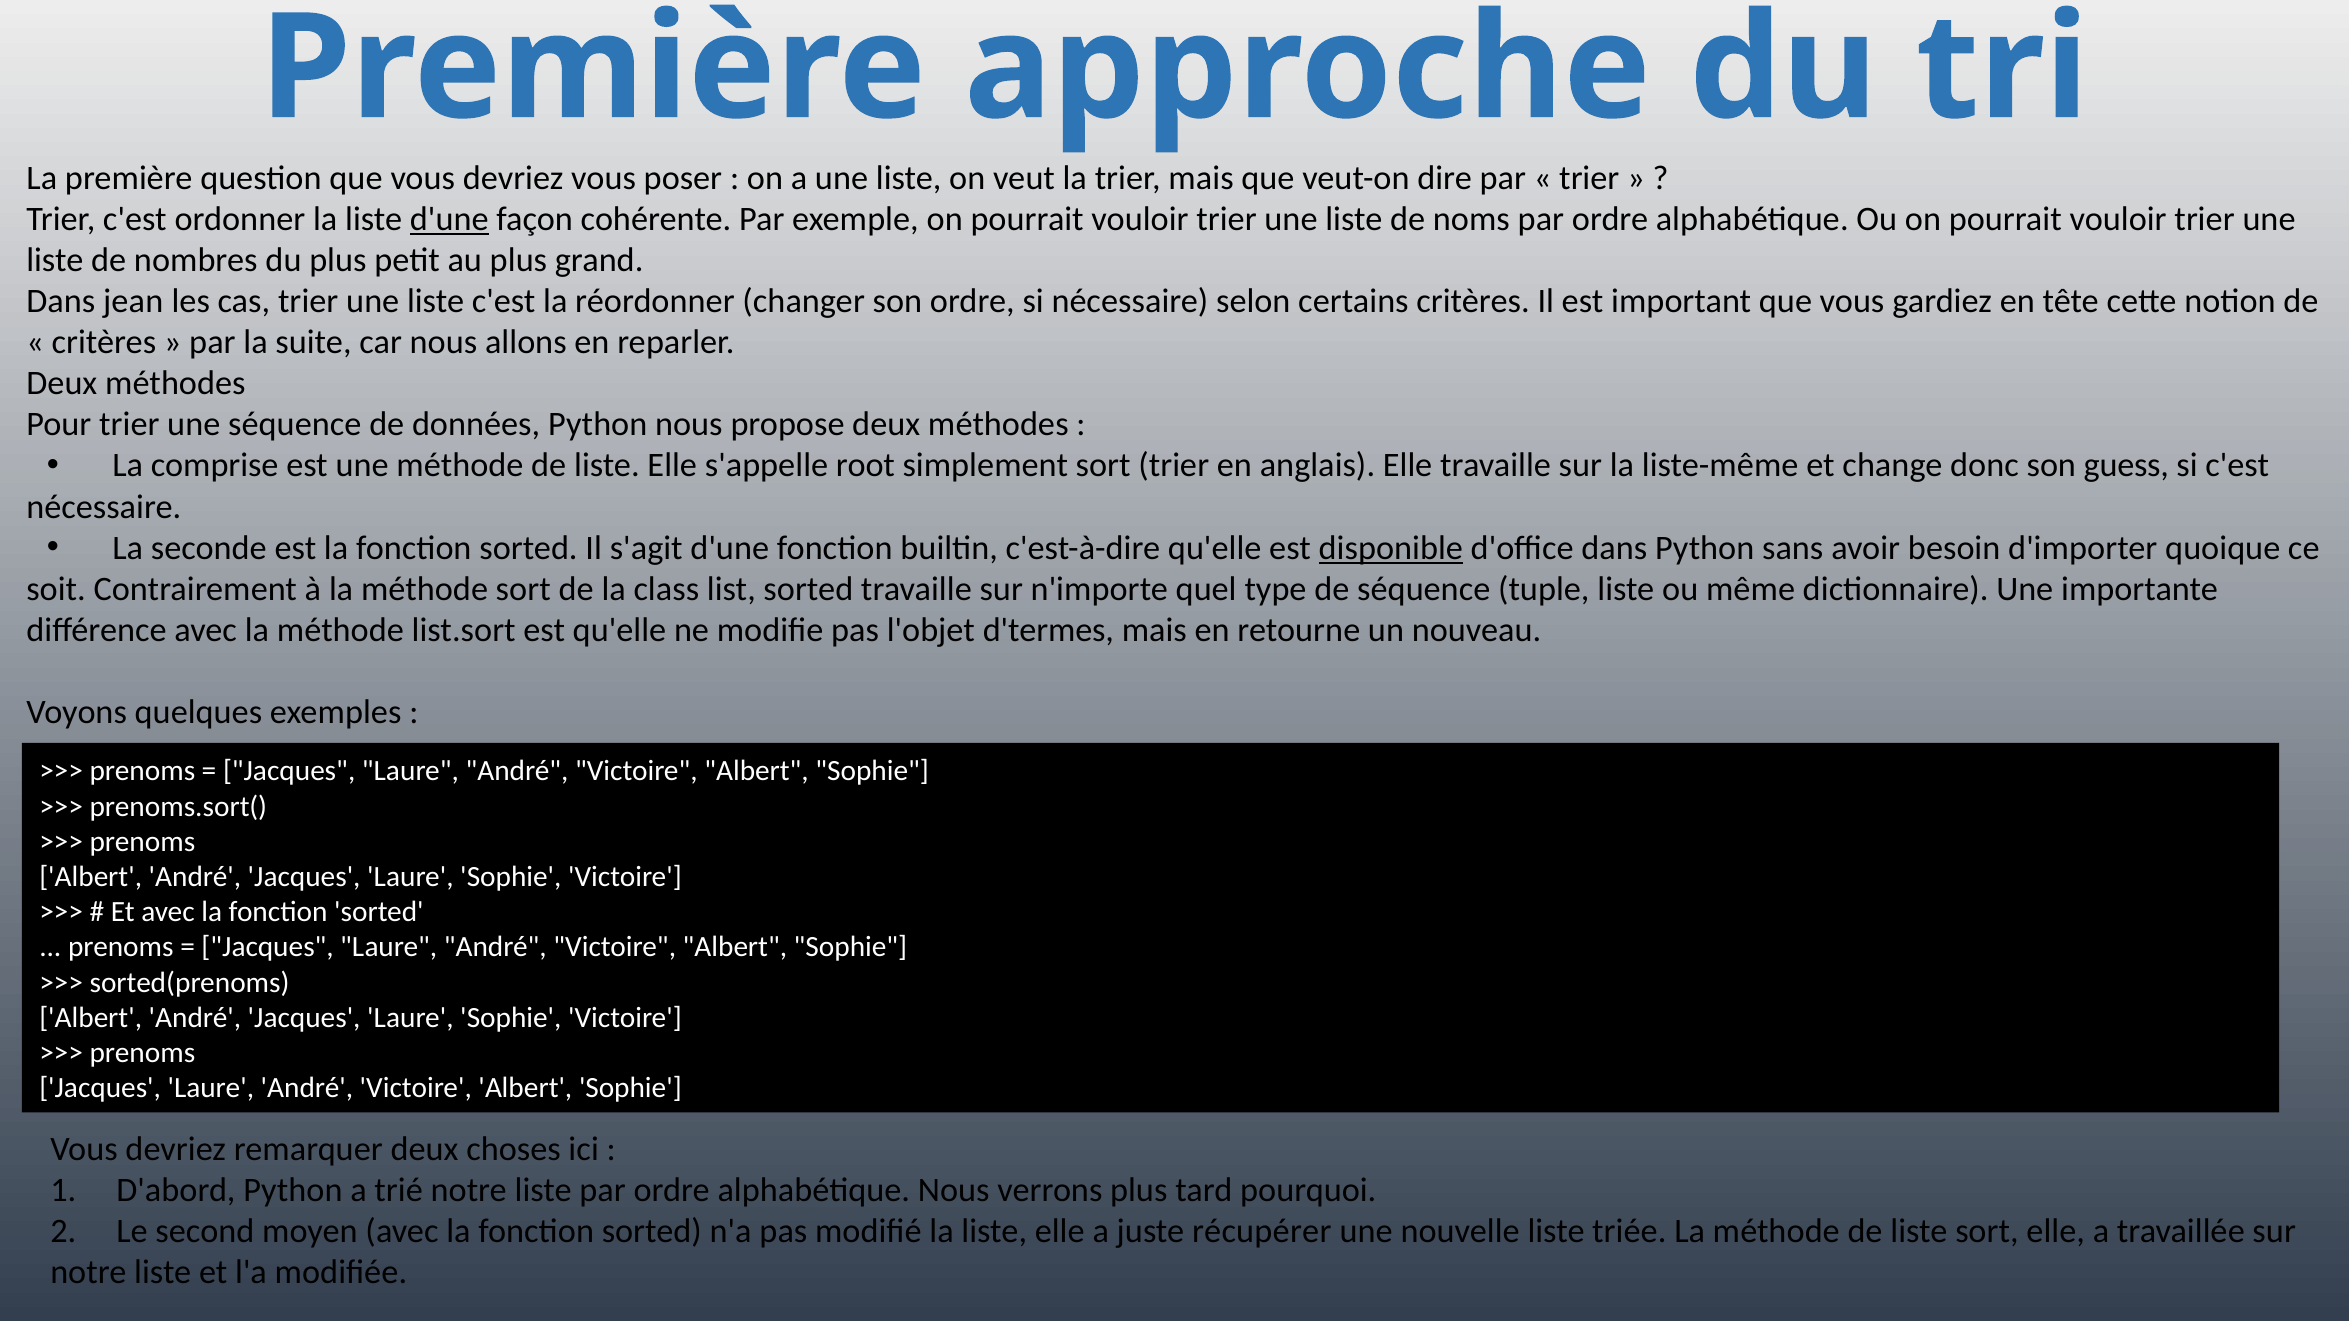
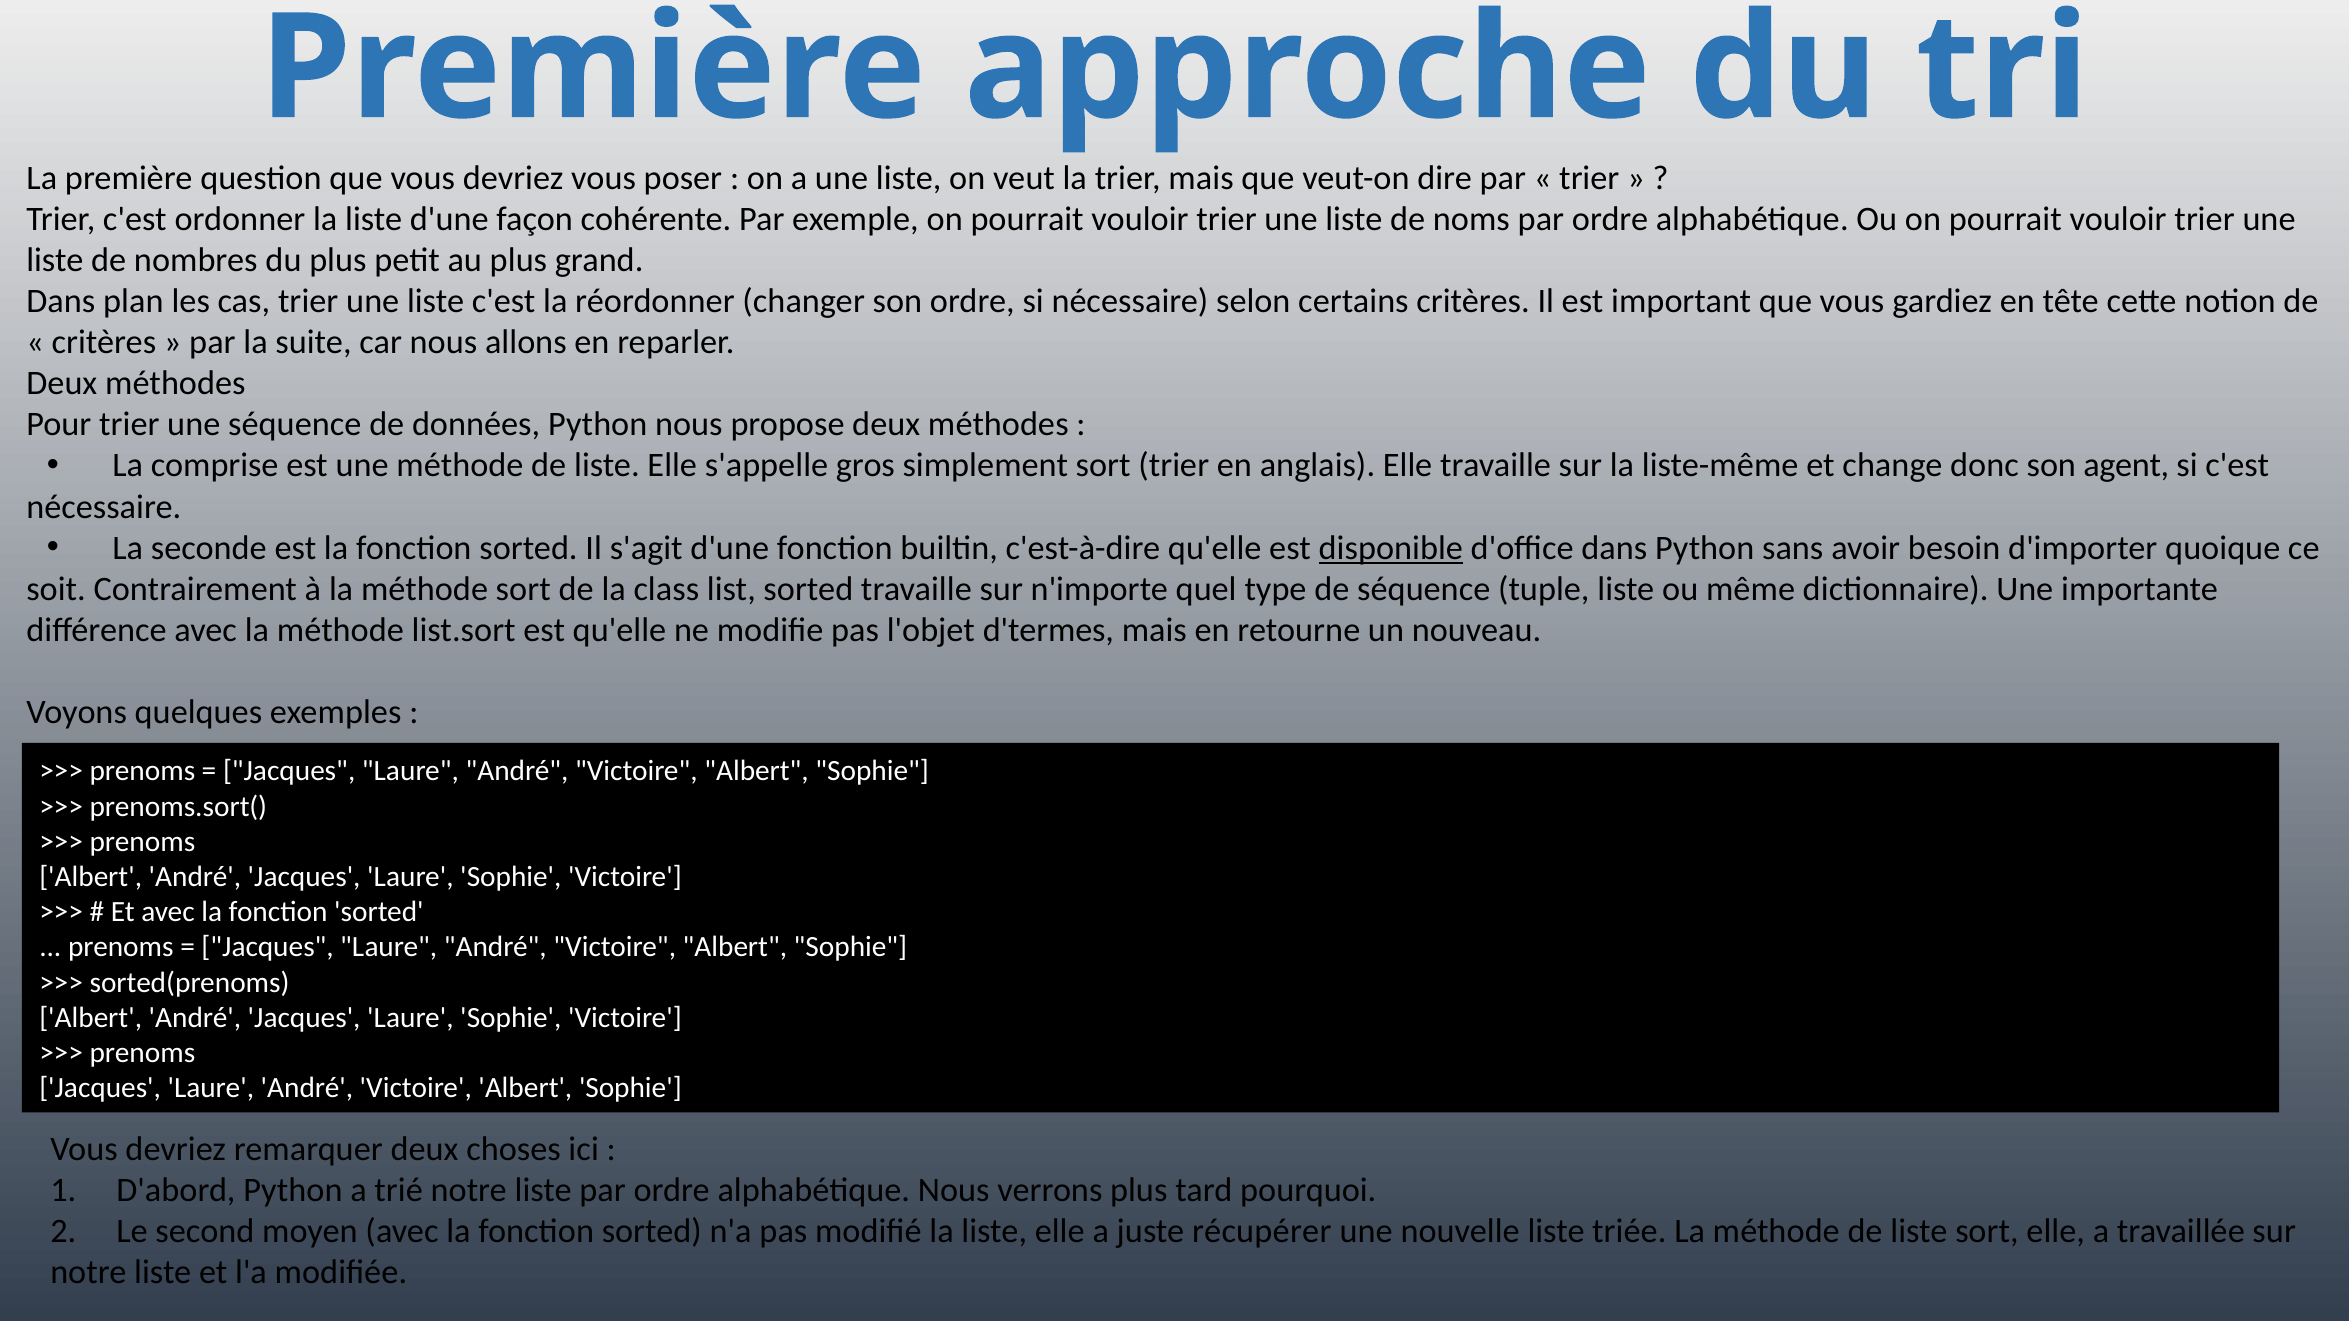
d'une at (449, 219) underline: present -> none
jean: jean -> plan
root: root -> gros
guess: guess -> agent
